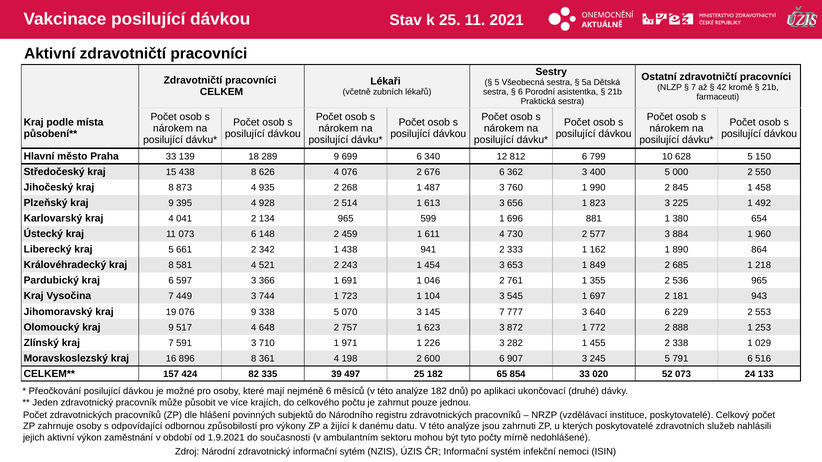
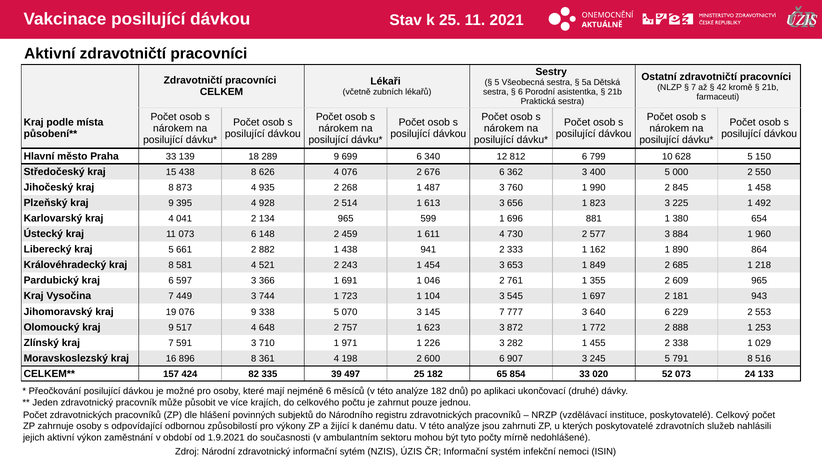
342: 342 -> 882
536: 536 -> 609
791 6: 6 -> 8
